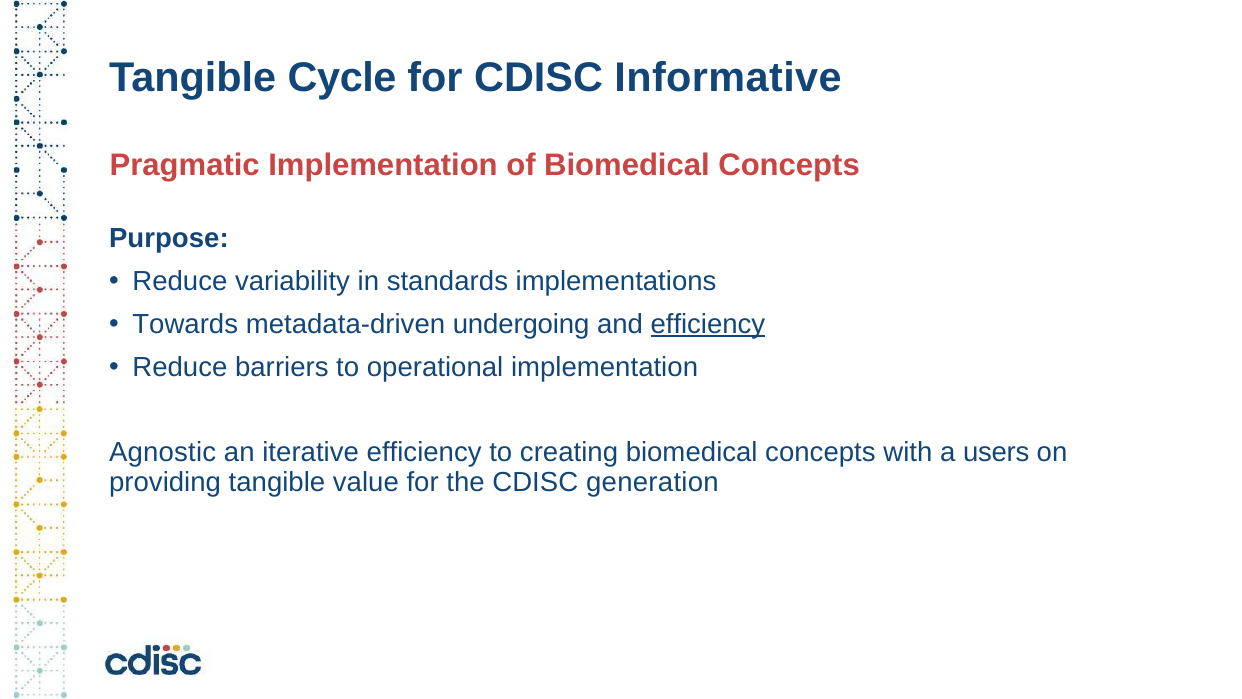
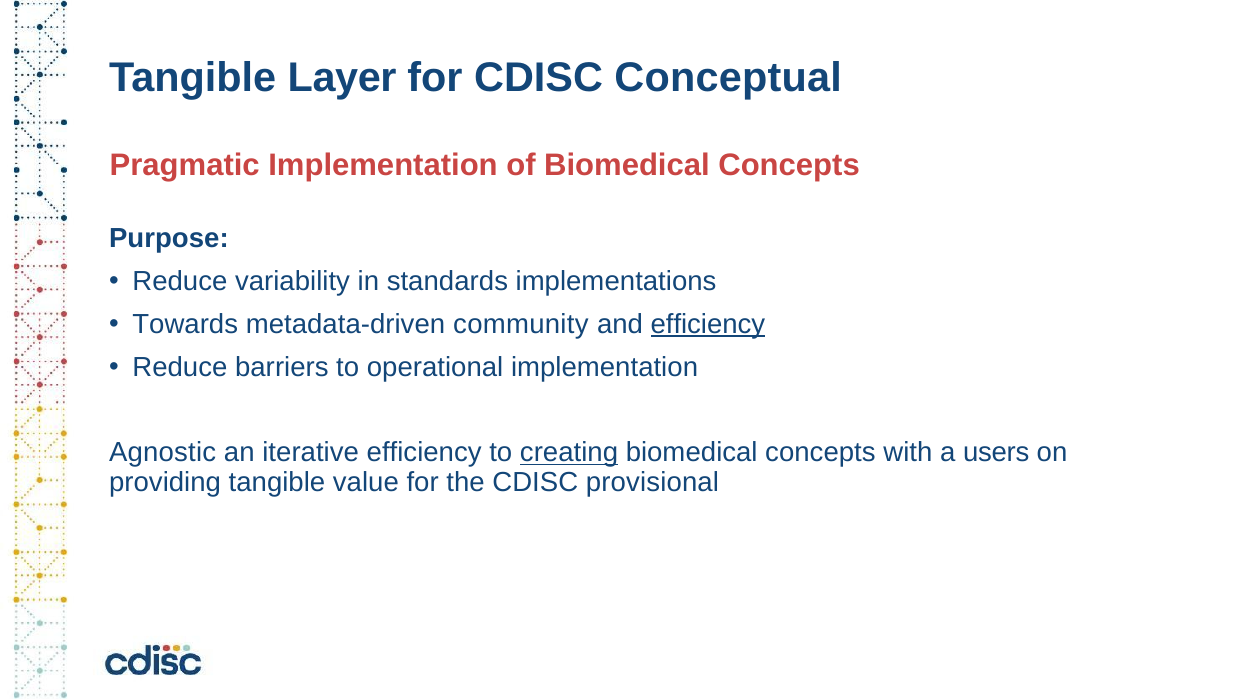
Cycle: Cycle -> Layer
Informative: Informative -> Conceptual
undergoing: undergoing -> community
creating underline: none -> present
generation: generation -> provisional
